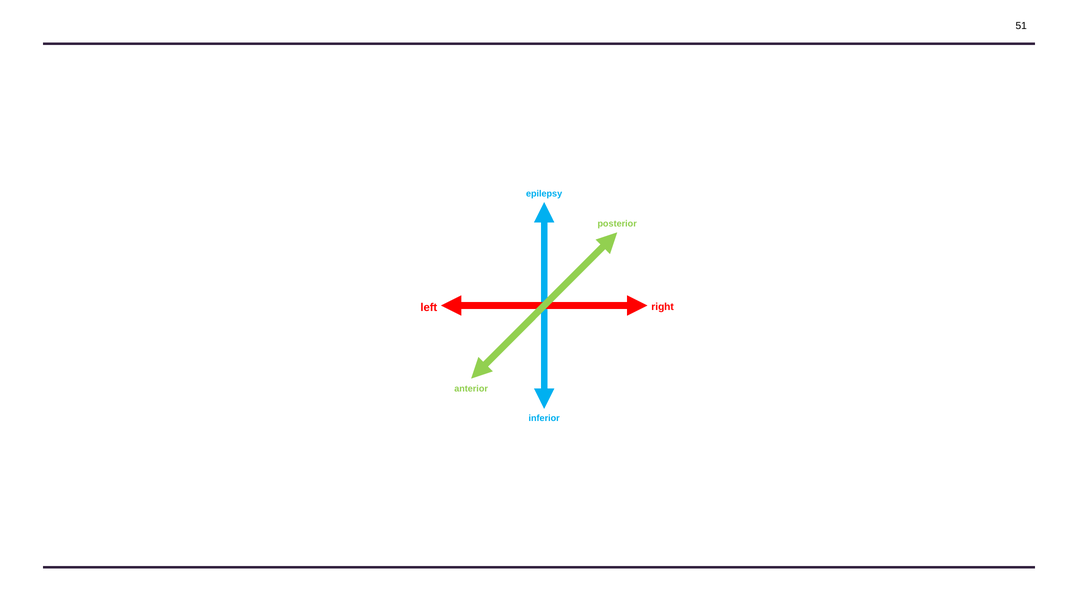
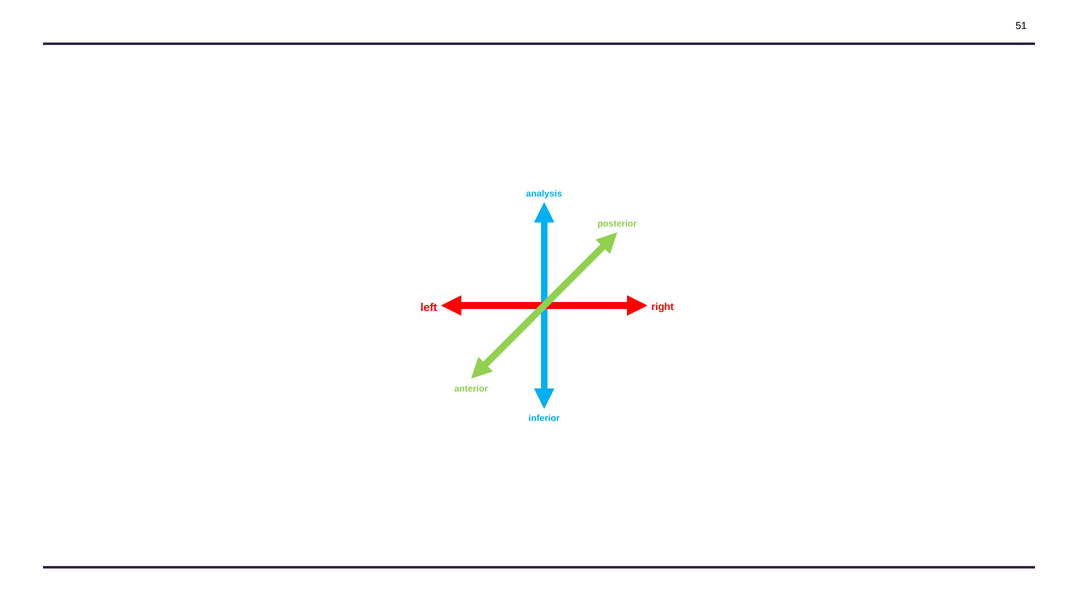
epilepsy: epilepsy -> analysis
